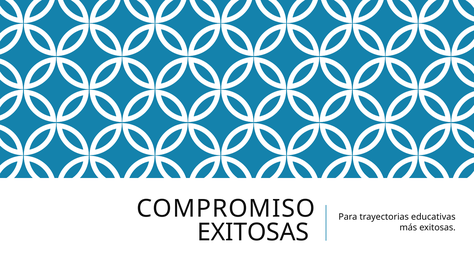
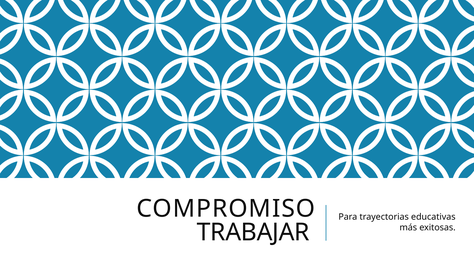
EXITOSAS at (253, 232): EXITOSAS -> TRABAJAR
